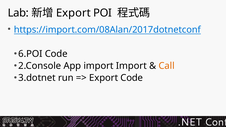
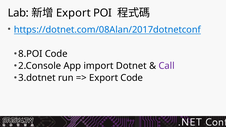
https://import.com/08Alan/2017dotnetconf: https://import.com/08Alan/2017dotnetconf -> https://dotnet.com/08Alan/2017dotnetconf
6.POI: 6.POI -> 8.POI
import Import: Import -> Dotnet
Call colour: orange -> purple
